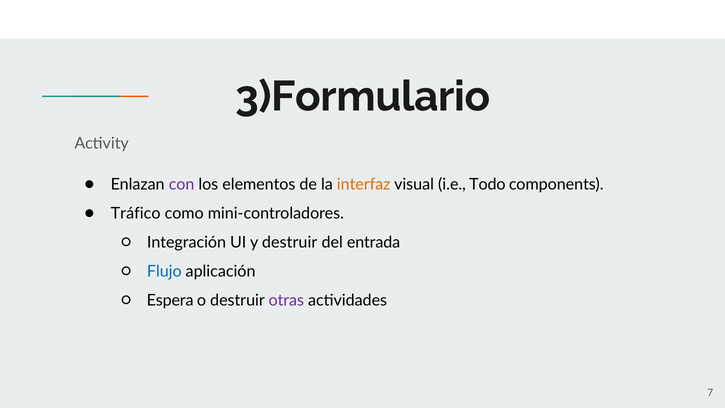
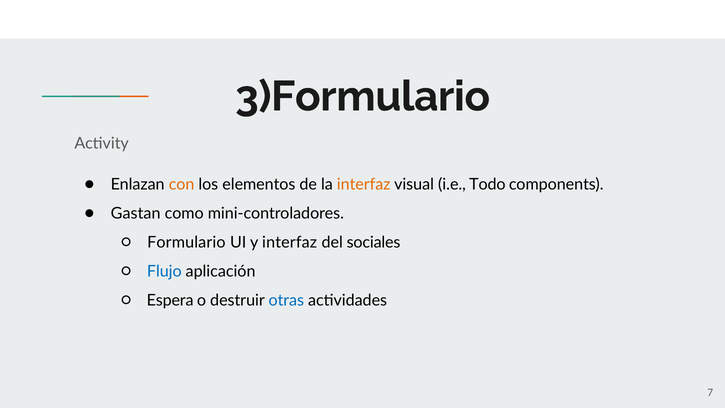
con colour: purple -> orange
Tráfico: Tráfico -> Gastan
Integración: Integración -> Formulario
y destruir: destruir -> interfaz
entrada: entrada -> sociales
otras colour: purple -> blue
